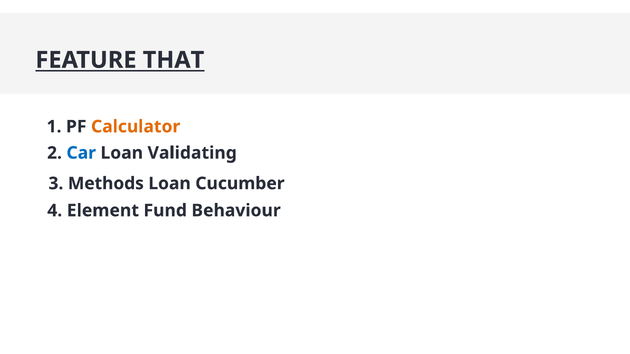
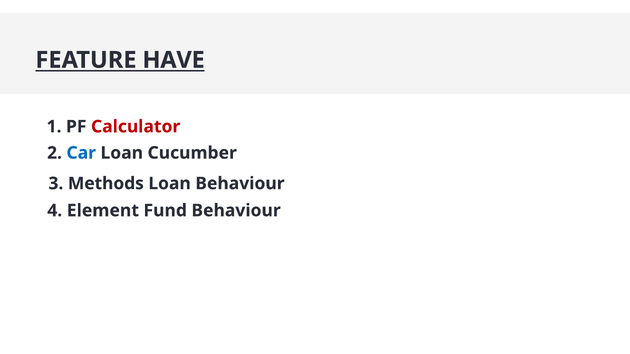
THAT: THAT -> HAVE
Calculator colour: orange -> red
Validating: Validating -> Cucumber
Loan Cucumber: Cucumber -> Behaviour
